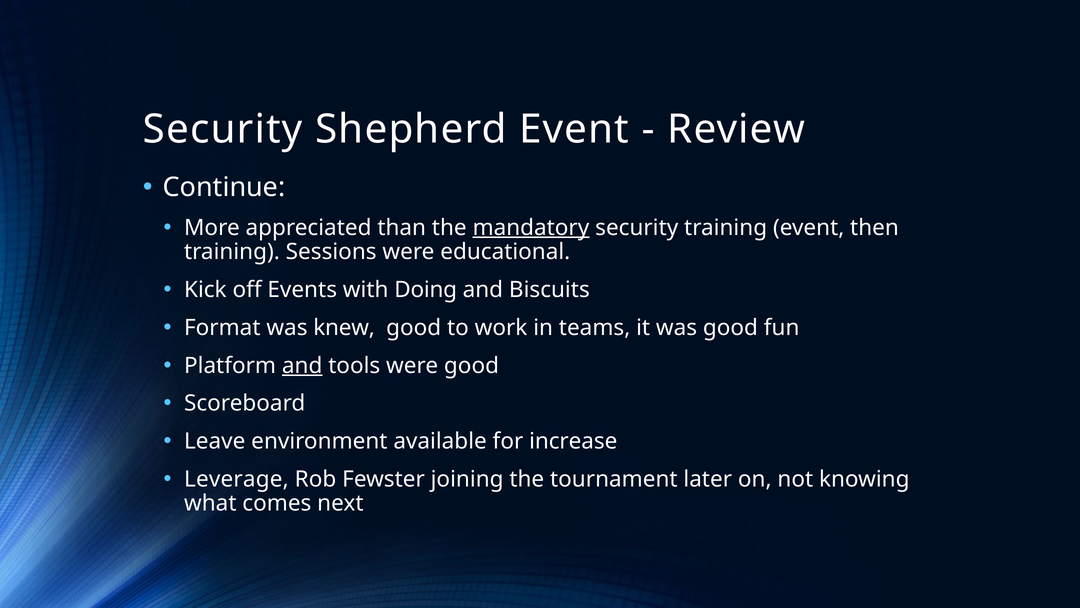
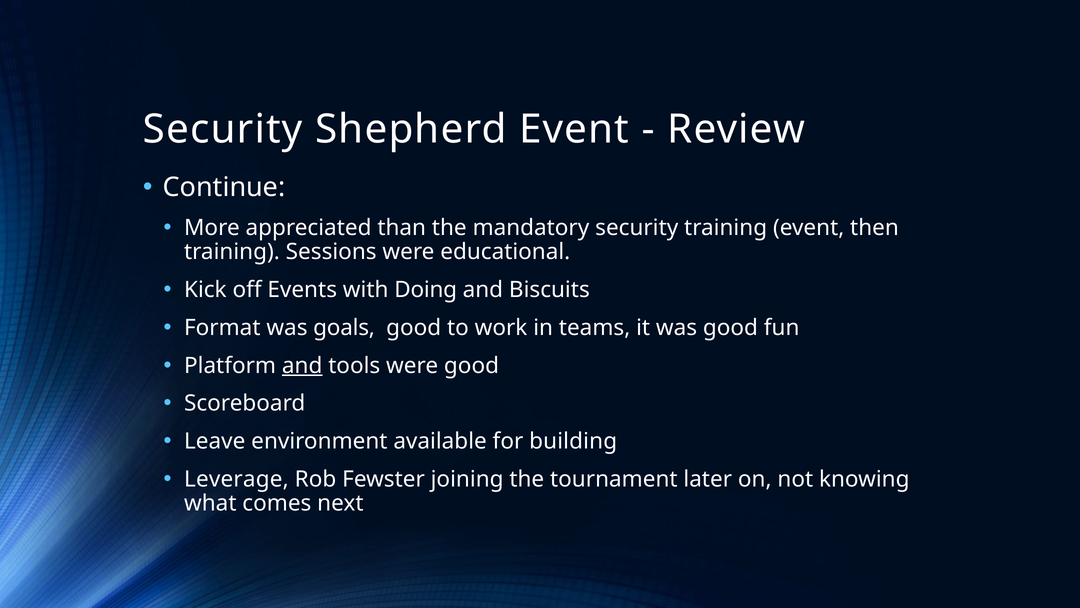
mandatory underline: present -> none
knew: knew -> goals
increase: increase -> building
